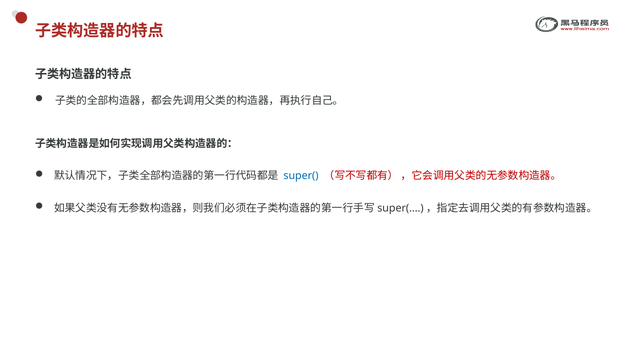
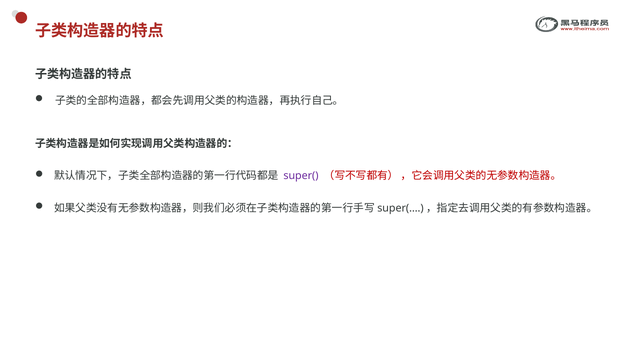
super( colour: blue -> purple
